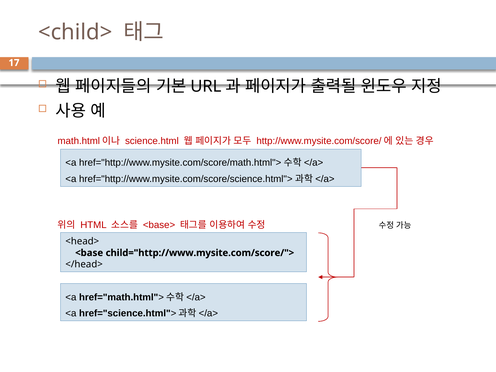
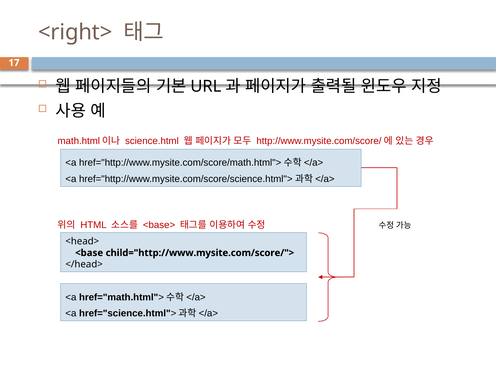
<child>: <child> -> <right>
